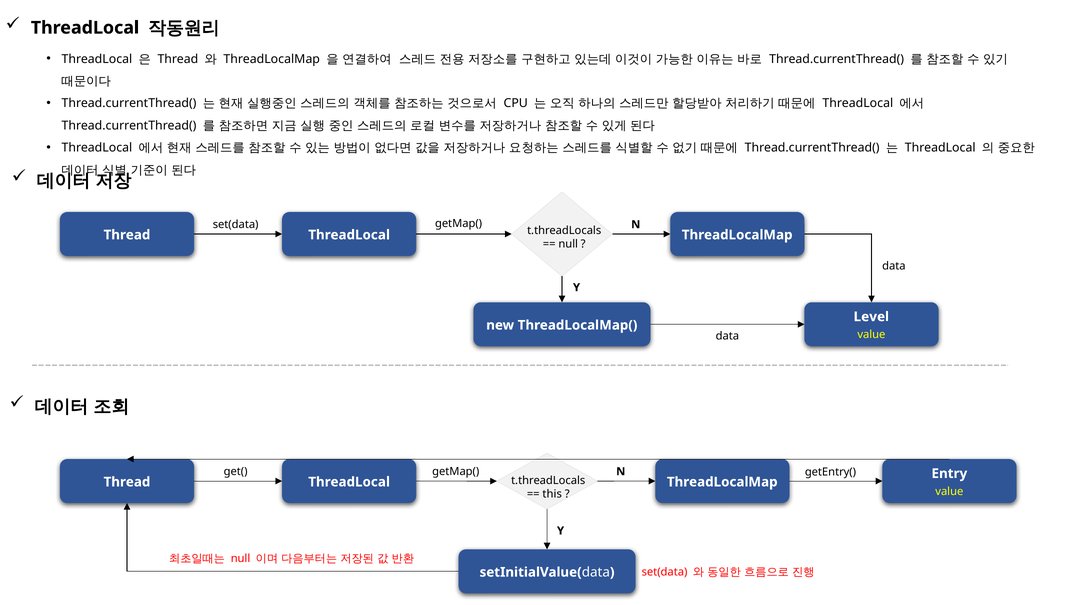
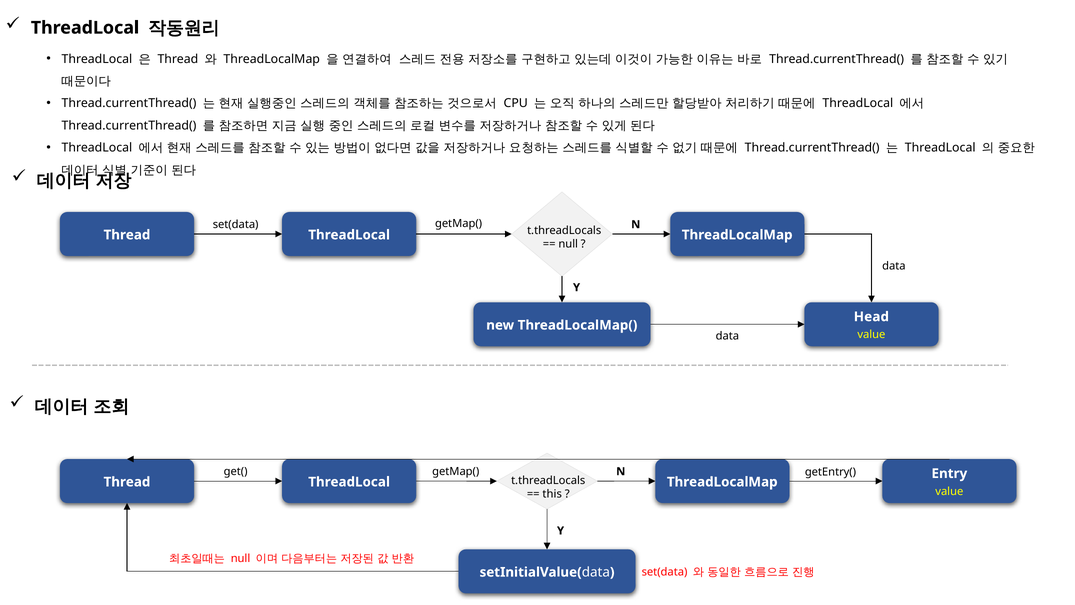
Level: Level -> Head
